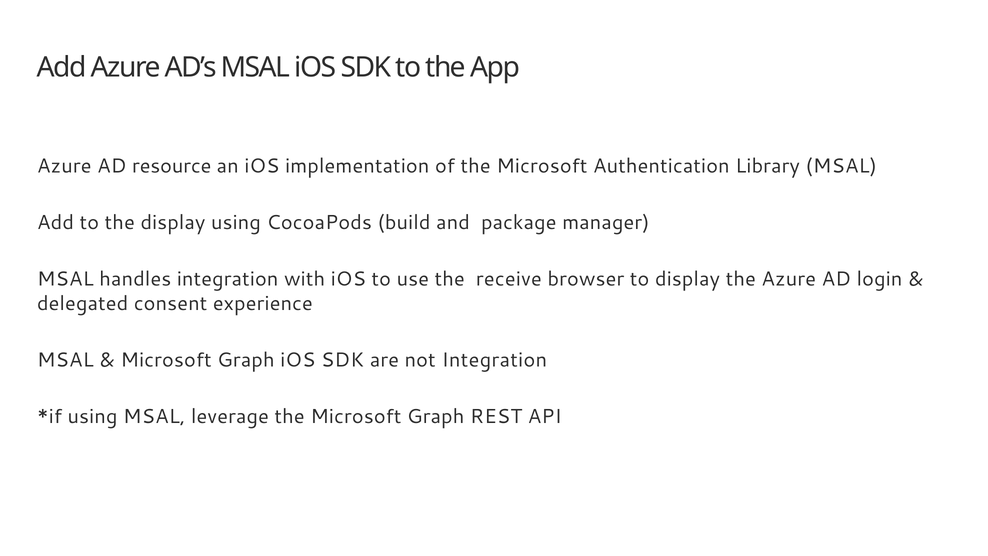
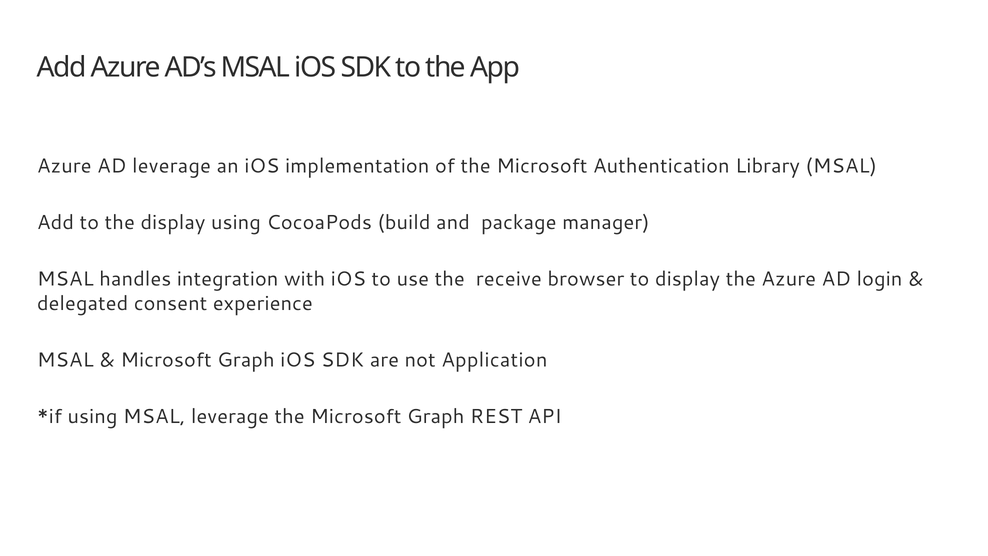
AD resource: resource -> leverage
not Integration: Integration -> Application
